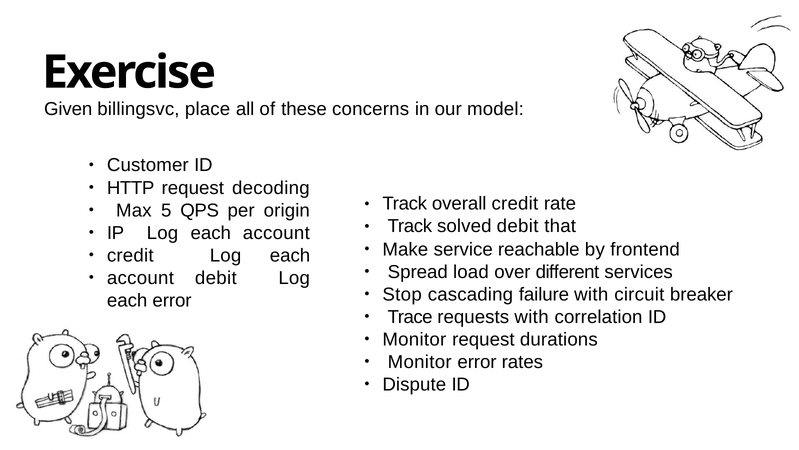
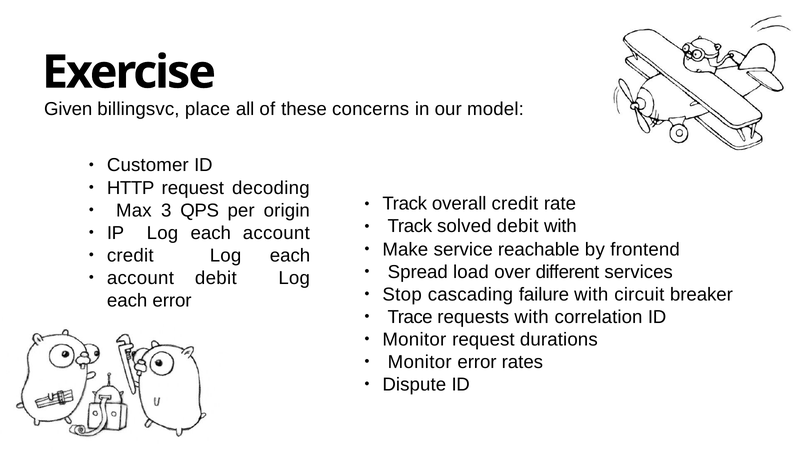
5: 5 -> 3
debit that: that -> with
